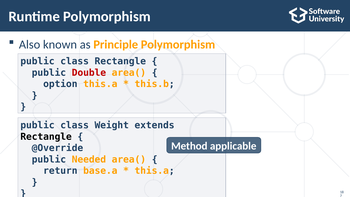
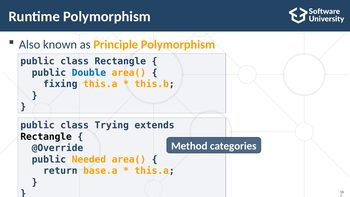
Double colour: red -> blue
option: option -> fixing
Weight: Weight -> Trying
applicable: applicable -> categories
